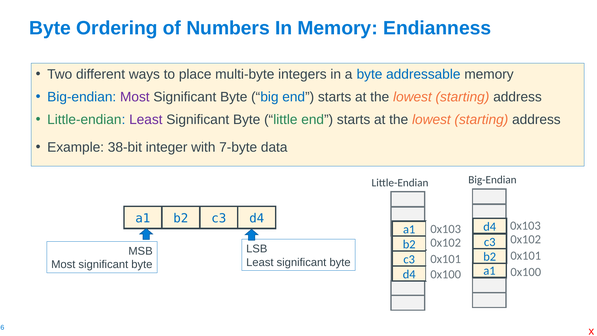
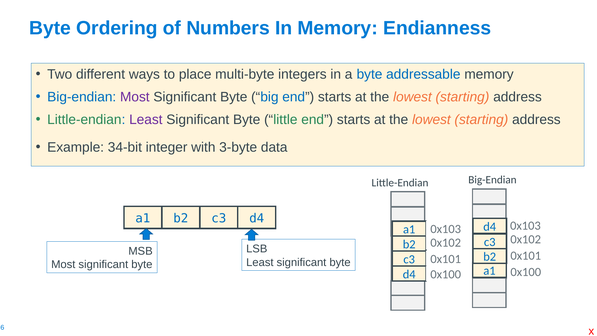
38-bit: 38-bit -> 34-bit
7-byte: 7-byte -> 3-byte
